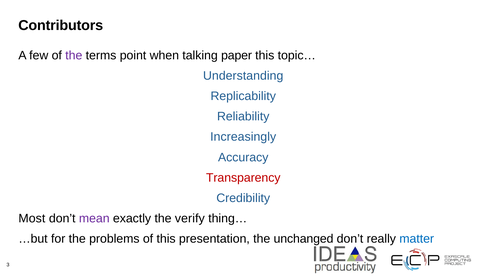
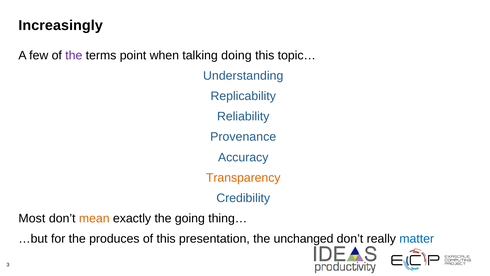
Contributors: Contributors -> Increasingly
paper: paper -> doing
Increasingly: Increasingly -> Provenance
Transparency colour: red -> orange
mean colour: purple -> orange
verify: verify -> going
problems: problems -> produces
